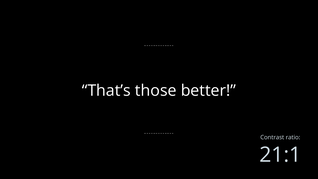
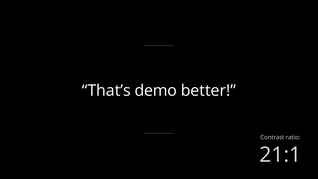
those: those -> demo
